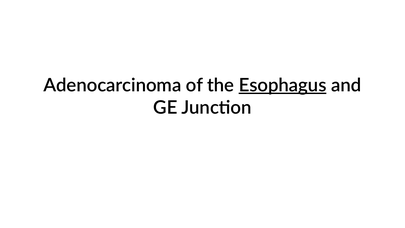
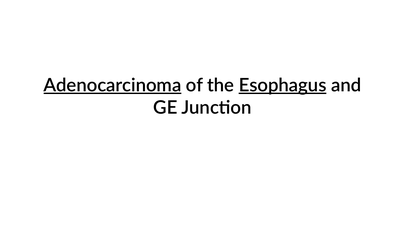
Adenocarcinoma underline: none -> present
